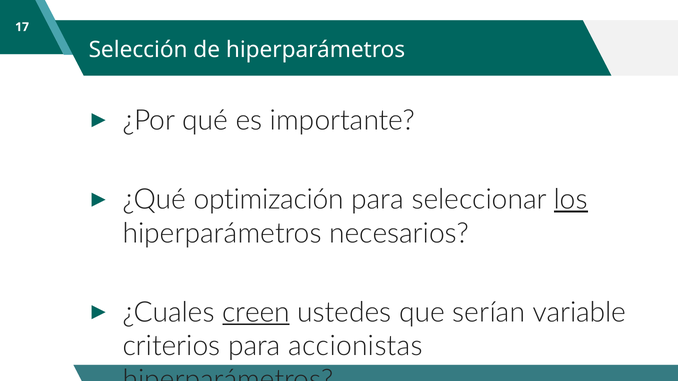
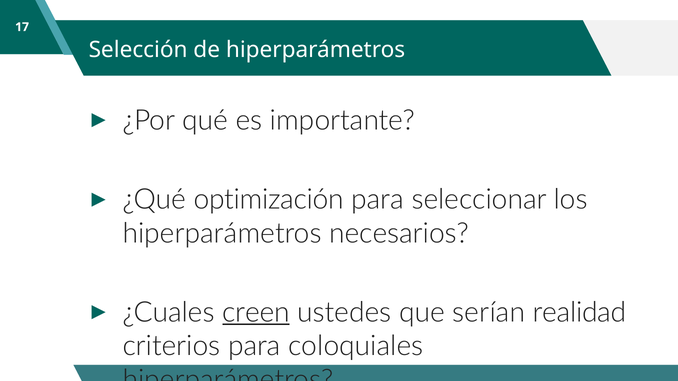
los underline: present -> none
variable: variable -> realidad
accionistas: accionistas -> coloquiales
